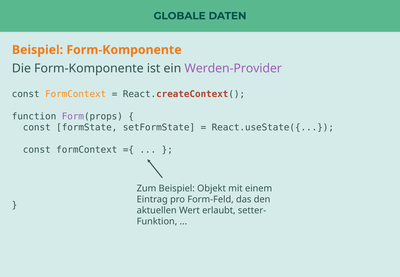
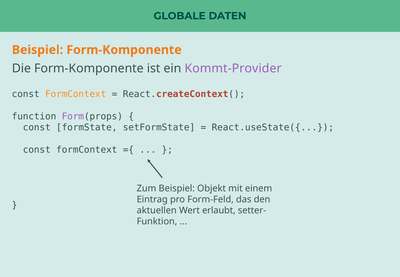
Werden-Provider: Werden-Provider -> Kommt-Provider
